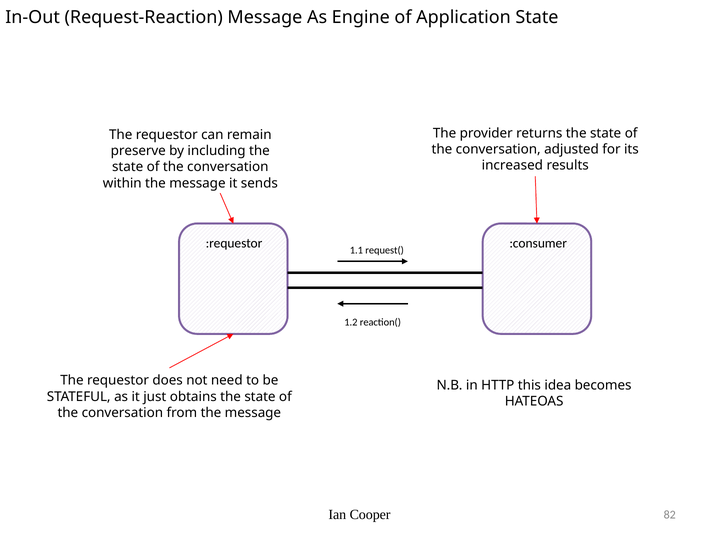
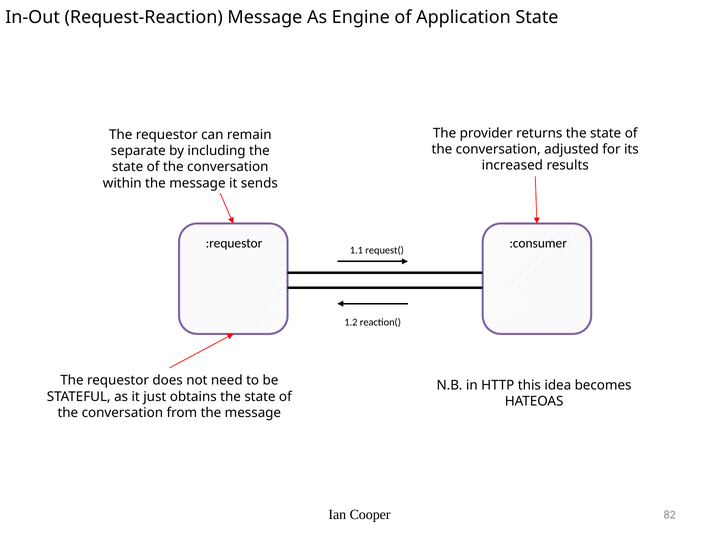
preserve: preserve -> separate
